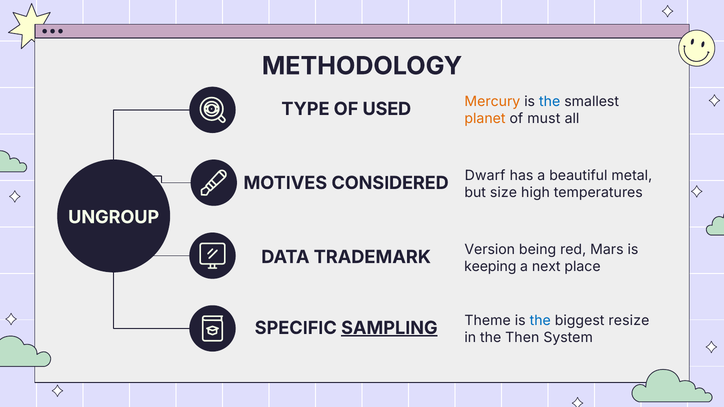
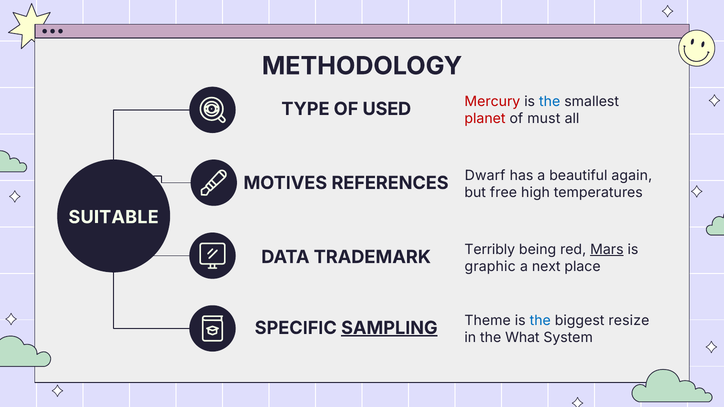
Mercury colour: orange -> red
planet colour: orange -> red
metal: metal -> again
CONSIDERED: CONSIDERED -> REFERENCES
size: size -> free
UNGROUP: UNGROUP -> SUITABLE
Version: Version -> Terribly
Mars underline: none -> present
keeping: keeping -> graphic
Then: Then -> What
